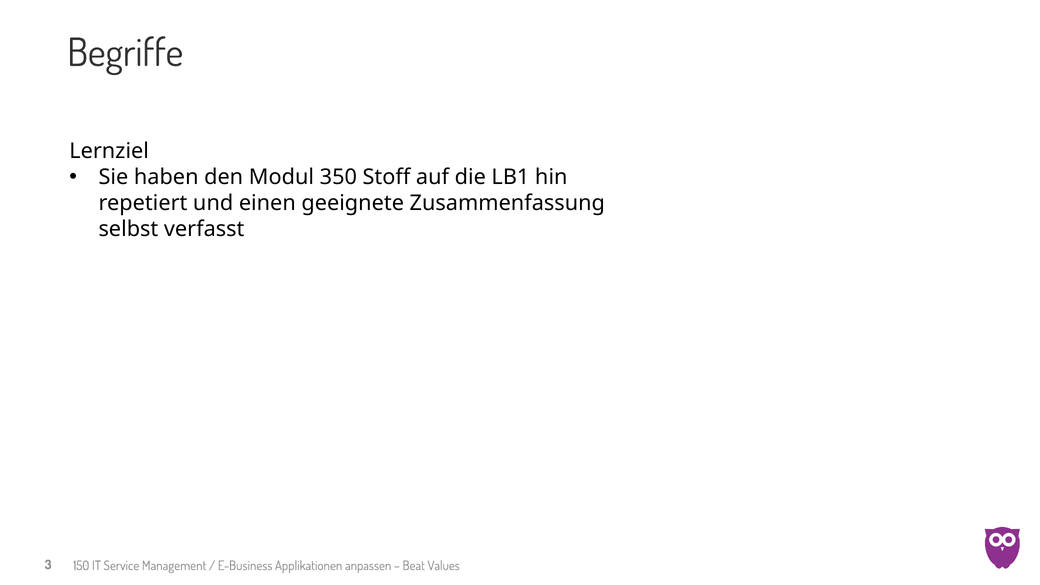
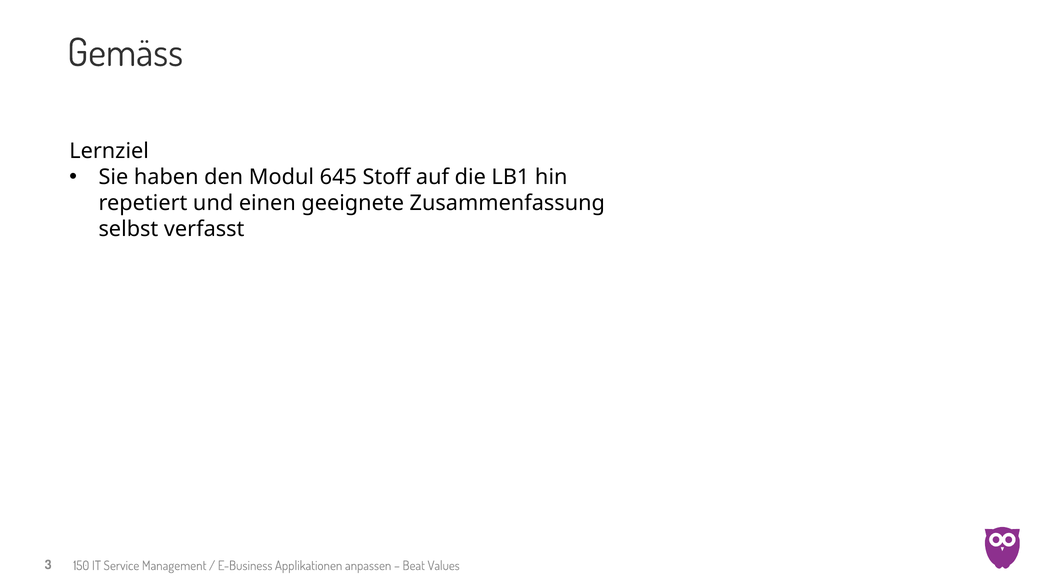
Begriffe: Begriffe -> Gemäss
350: 350 -> 645
